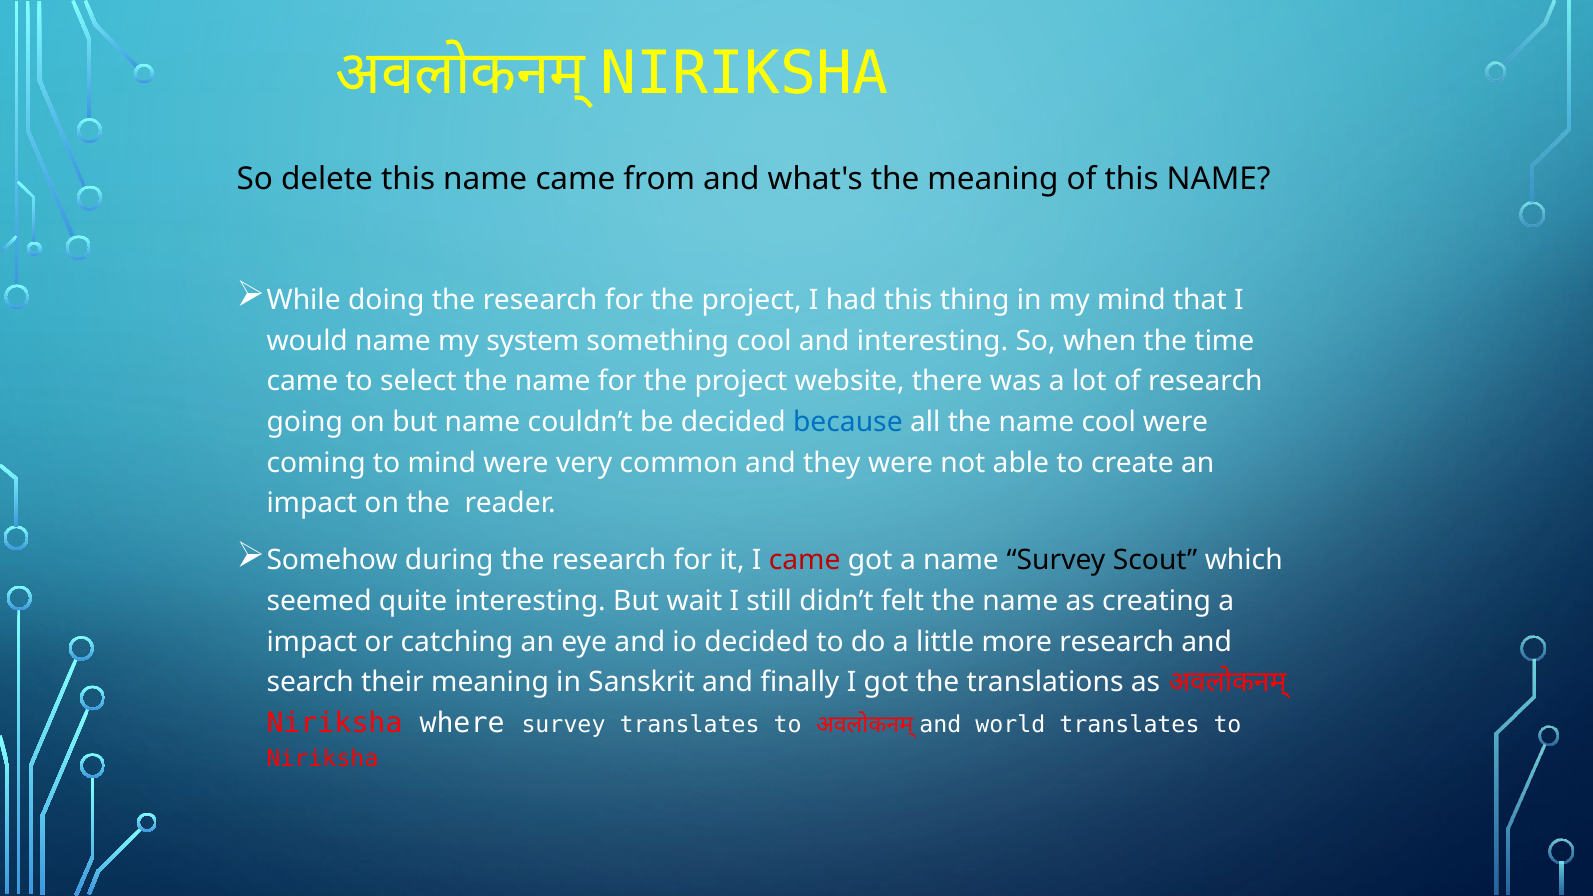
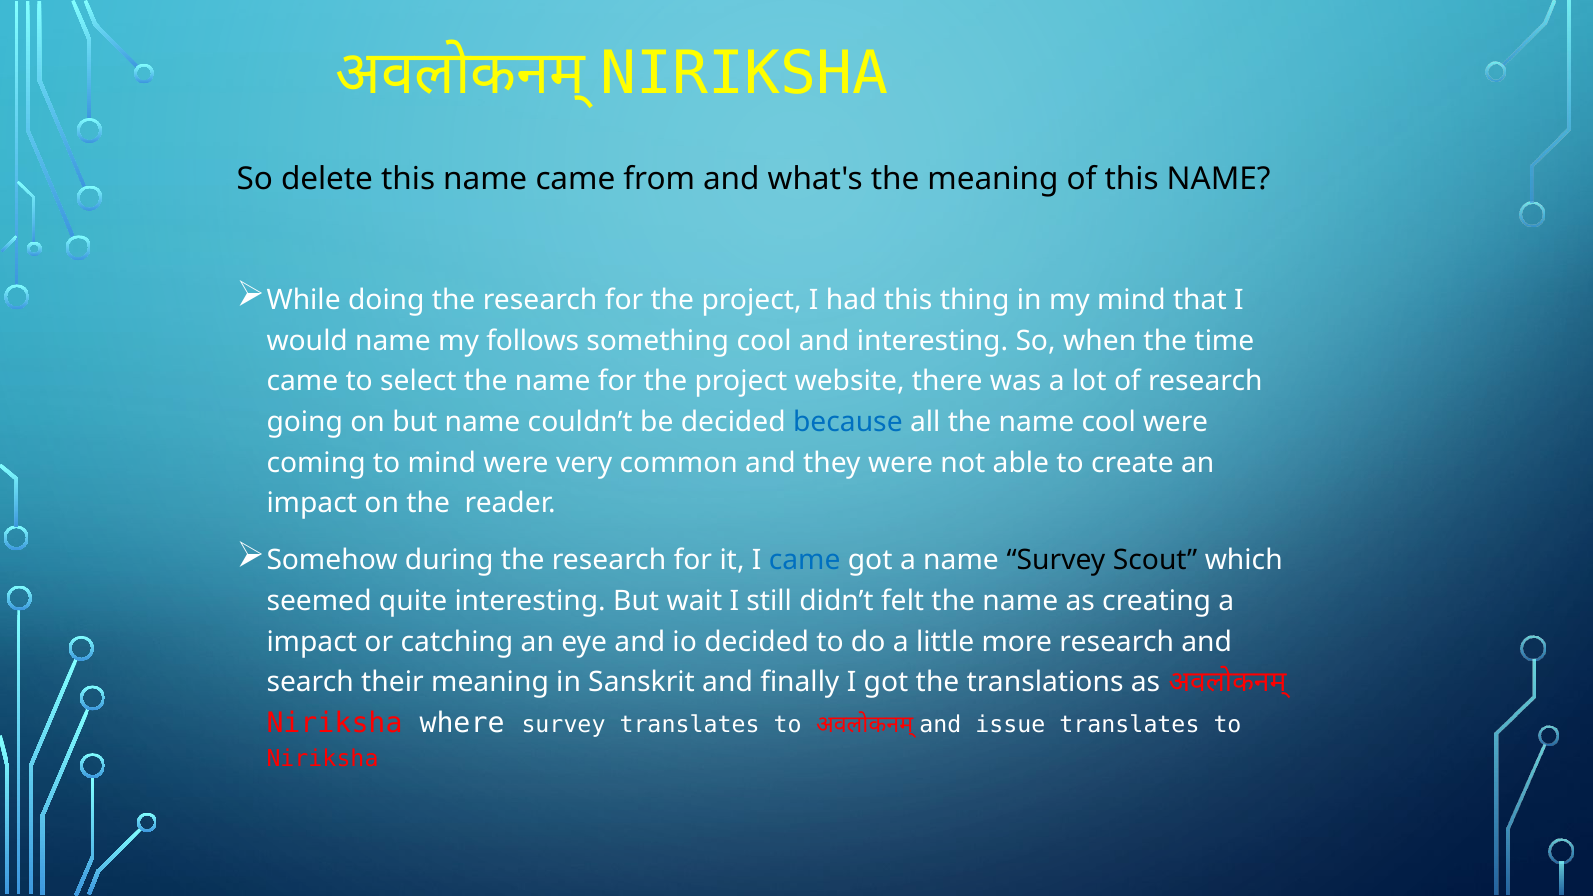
system: system -> follows
came at (805, 561) colour: red -> blue
world: world -> issue
